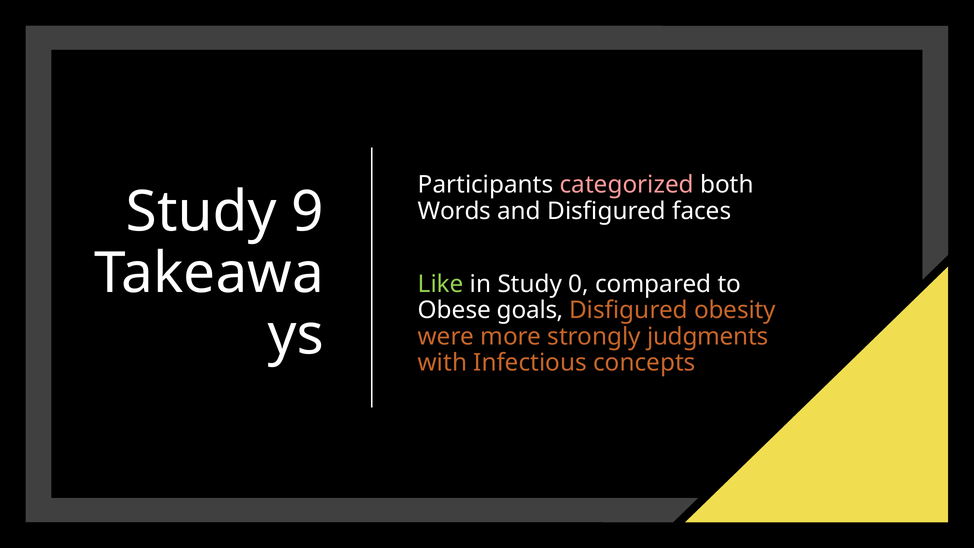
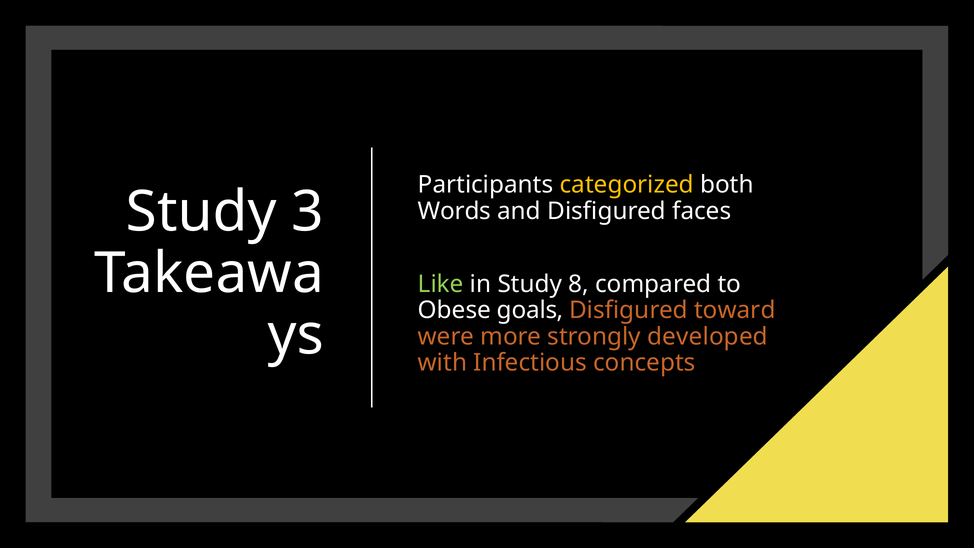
categorized colour: pink -> yellow
9: 9 -> 3
0: 0 -> 8
obesity: obesity -> toward
judgments: judgments -> developed
